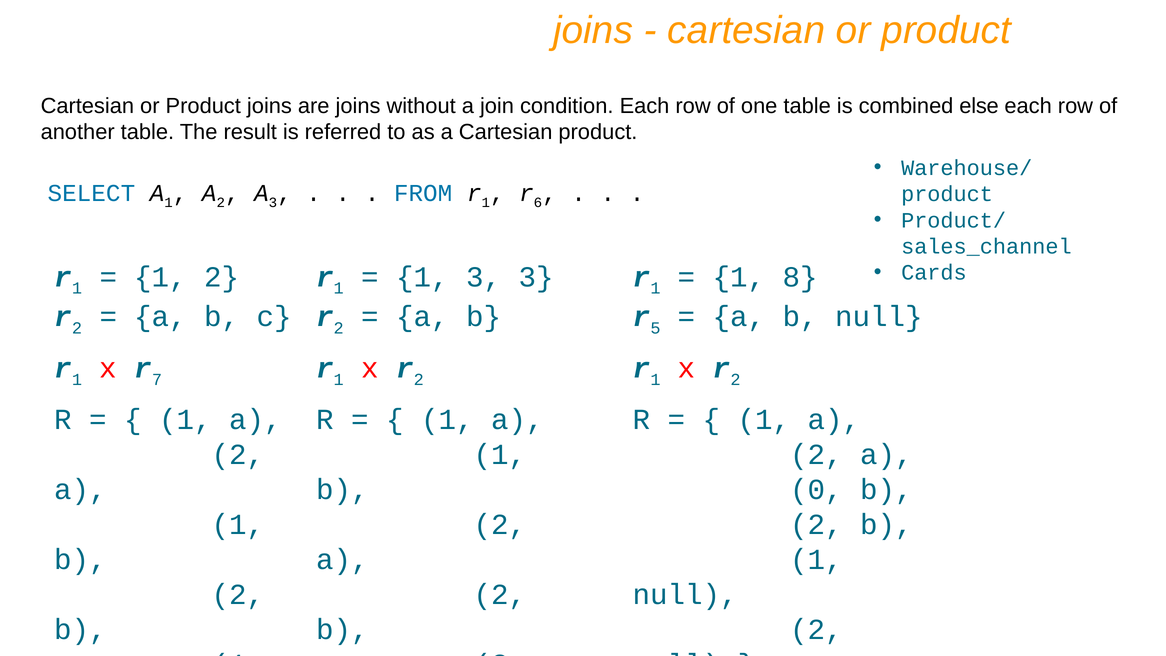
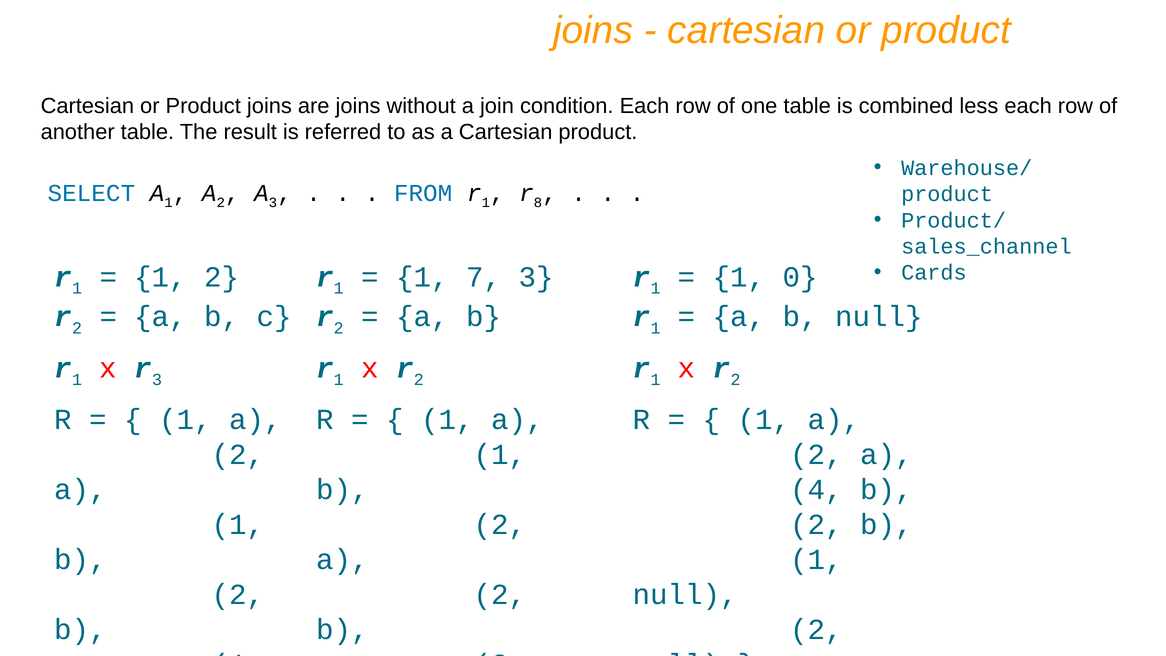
else: else -> less
6: 6 -> 8
1 3: 3 -> 7
8: 8 -> 0
5 at (655, 328): 5 -> 1
r 7: 7 -> 3
0 at (817, 490): 0 -> 4
